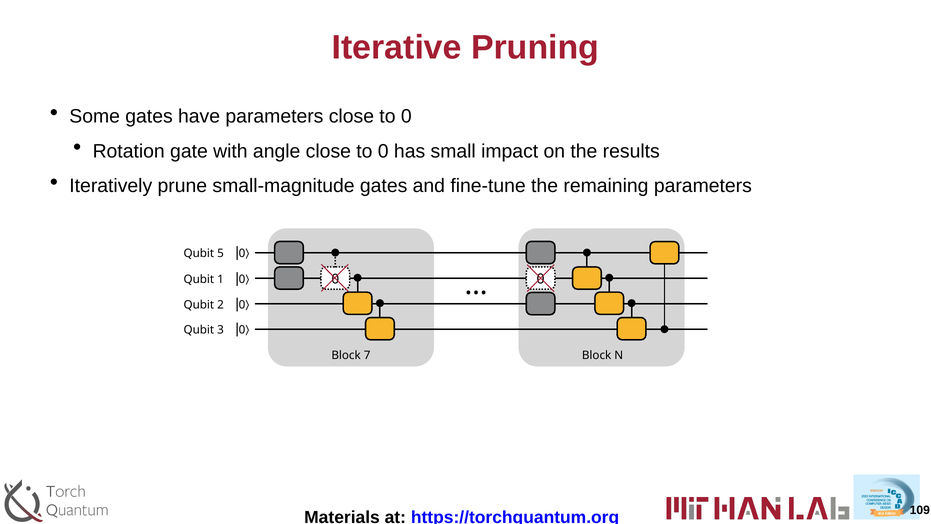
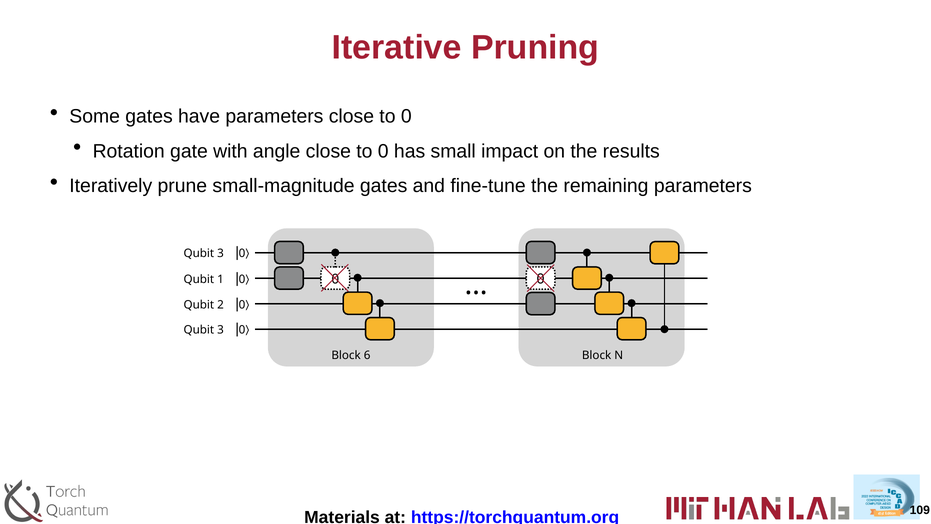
5 at (221, 253): 5 -> 3
7: 7 -> 6
